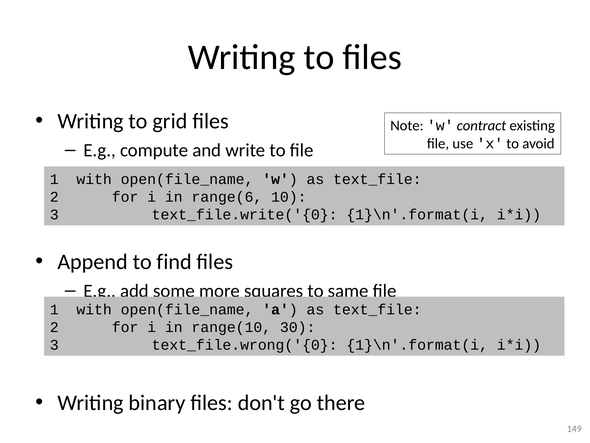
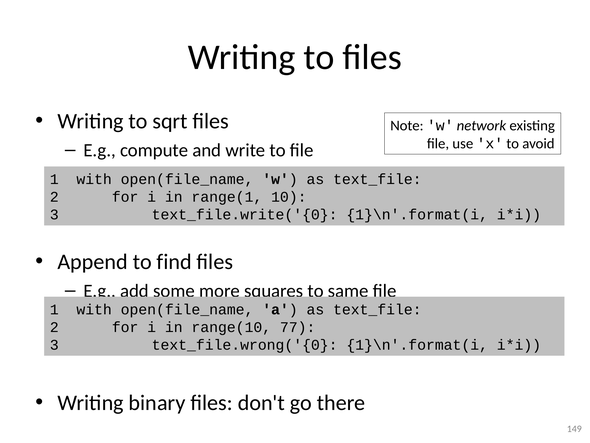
grid: grid -> sqrt
contract: contract -> network
range(6: range(6 -> range(1
30: 30 -> 77
